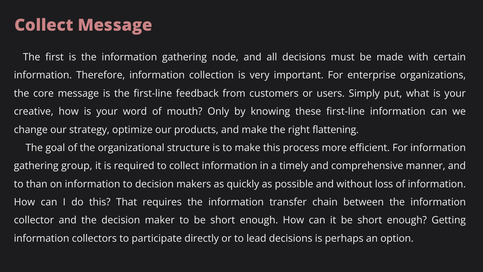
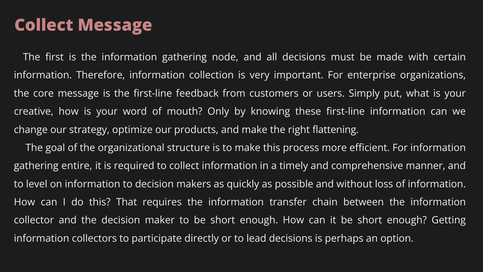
group: group -> entire
than: than -> level
